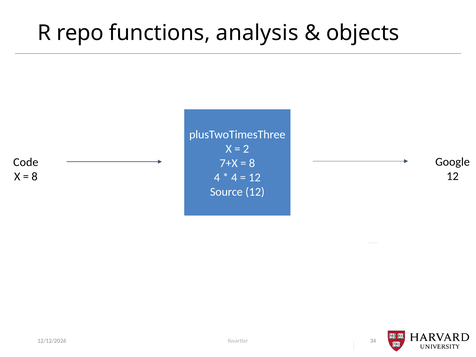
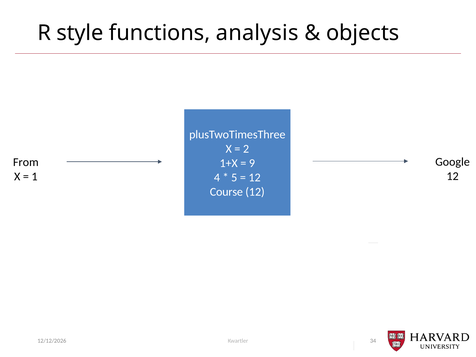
repo: repo -> style
Code: Code -> From
7+X: 7+X -> 1+X
8 at (252, 163): 8 -> 9
8 at (35, 177): 8 -> 1
4 at (234, 178): 4 -> 5
Source: Source -> Course
